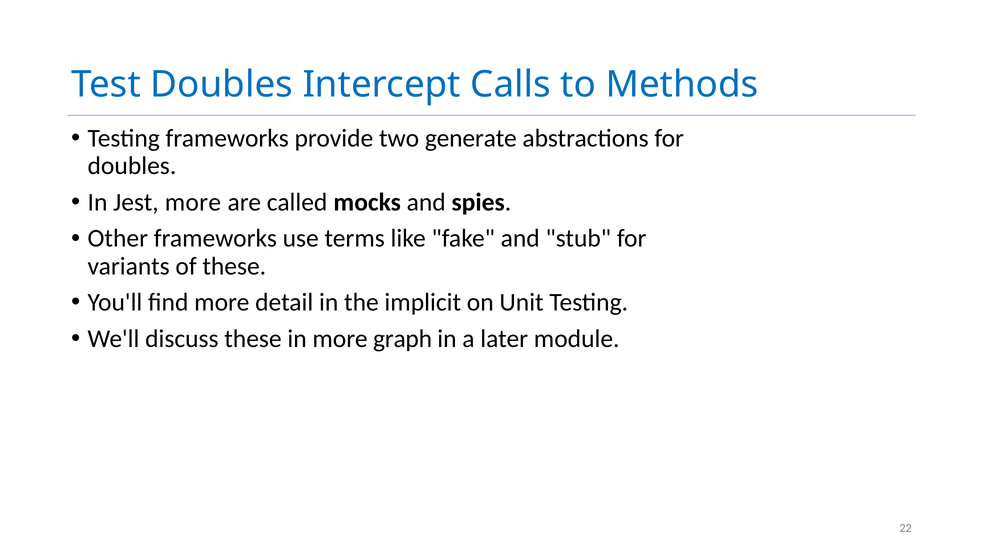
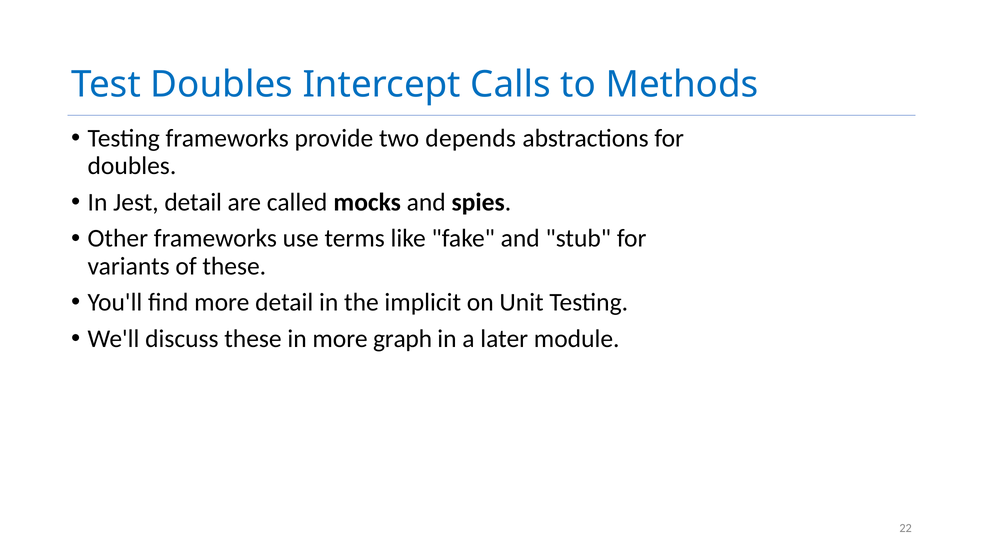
generate: generate -> depends
Jest more: more -> detail
